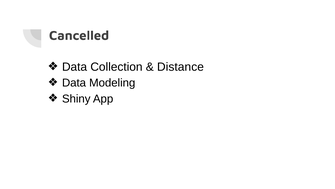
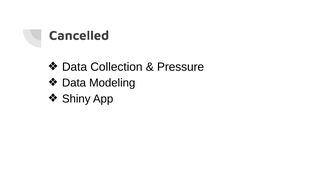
Distance: Distance -> Pressure
